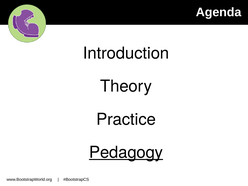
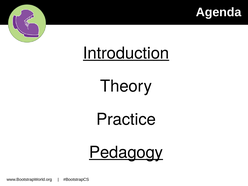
Introduction underline: none -> present
